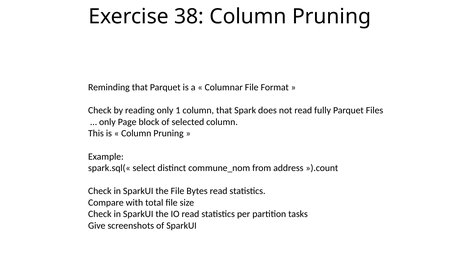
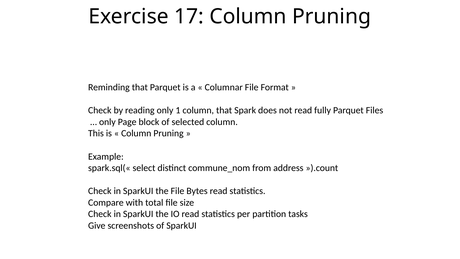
38: 38 -> 17
